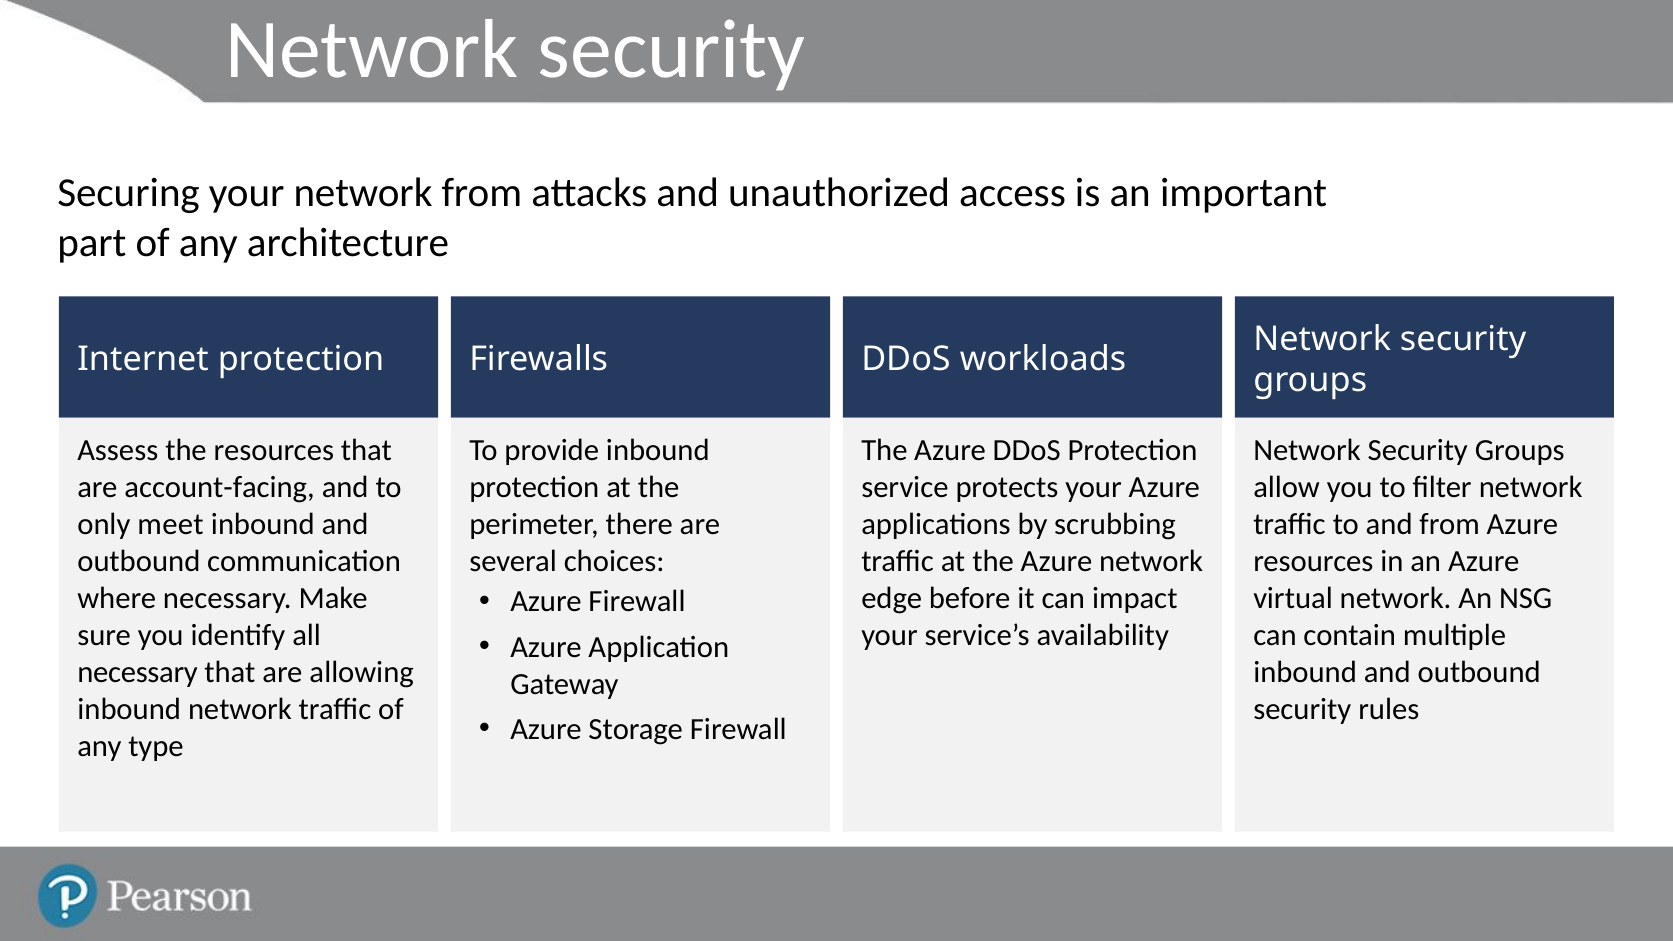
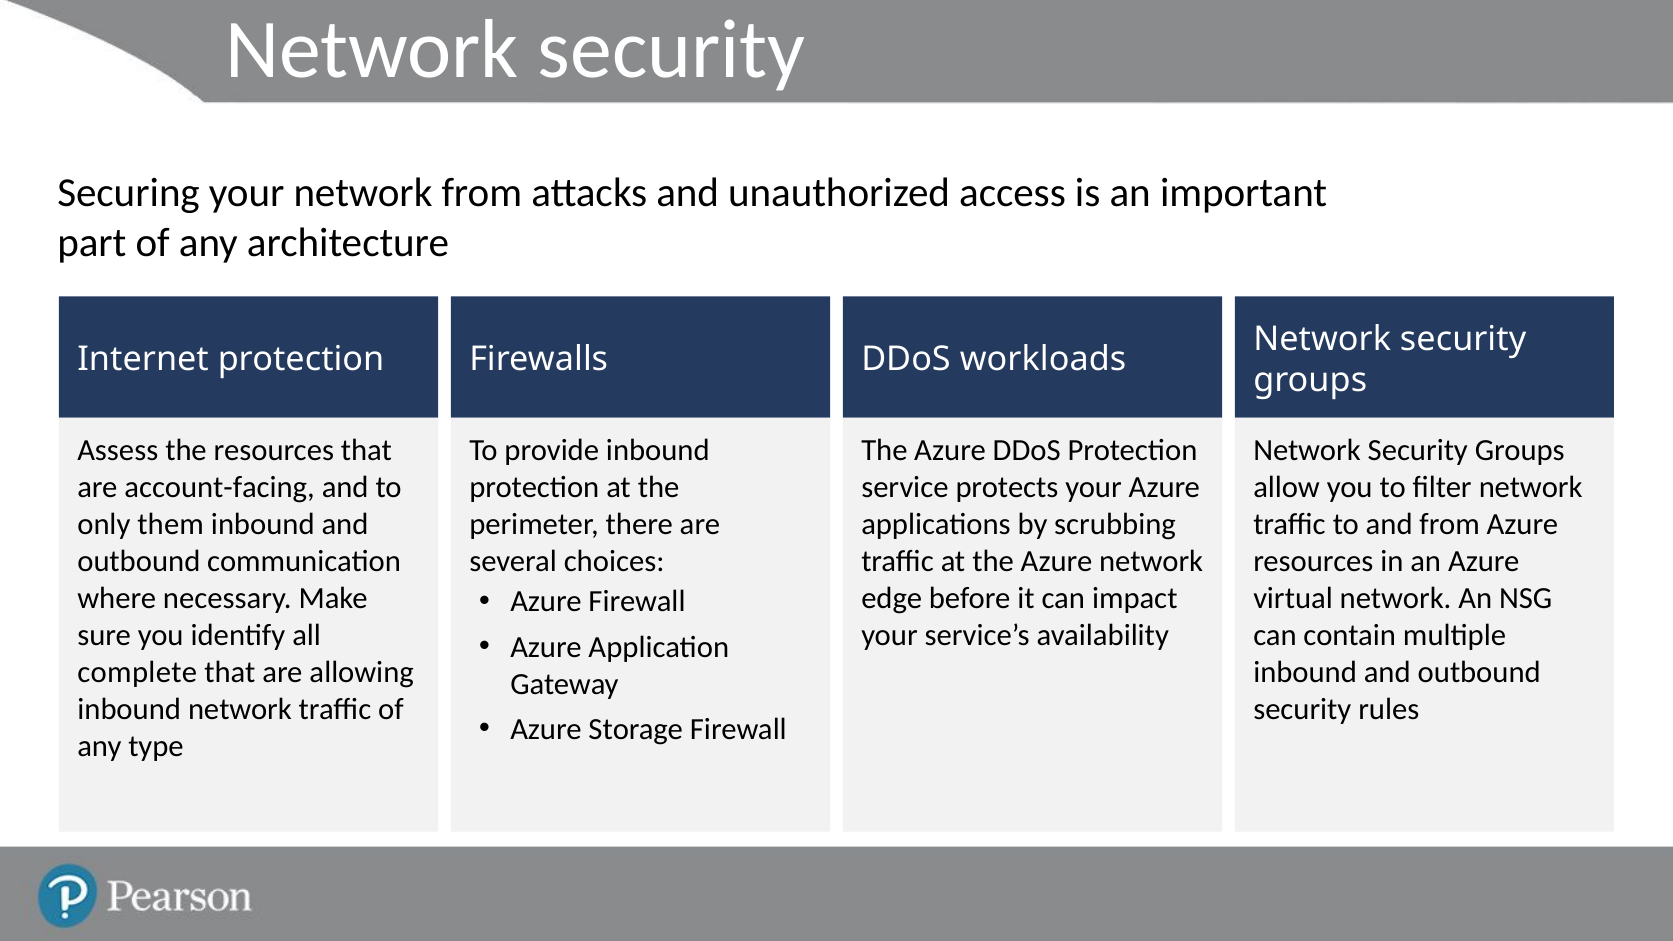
meet: meet -> them
necessary at (138, 672): necessary -> complete
